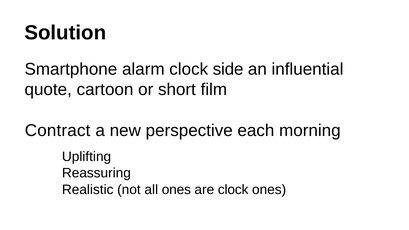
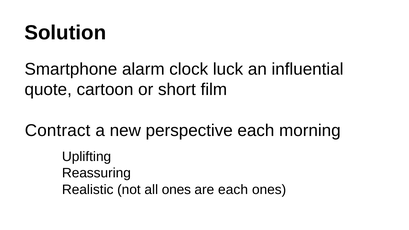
side: side -> luck
are clock: clock -> each
